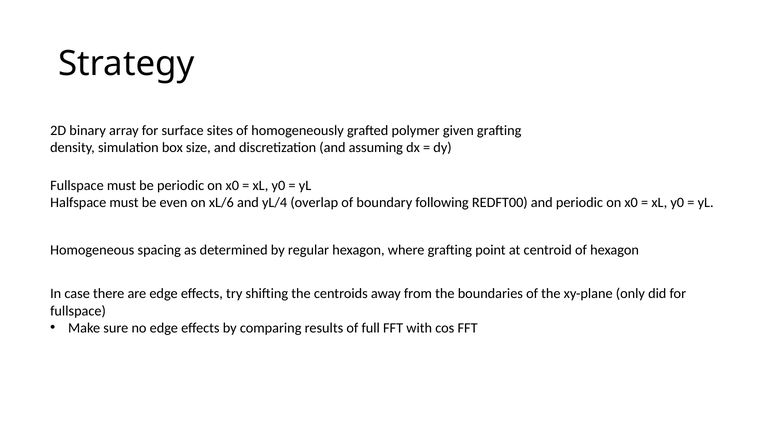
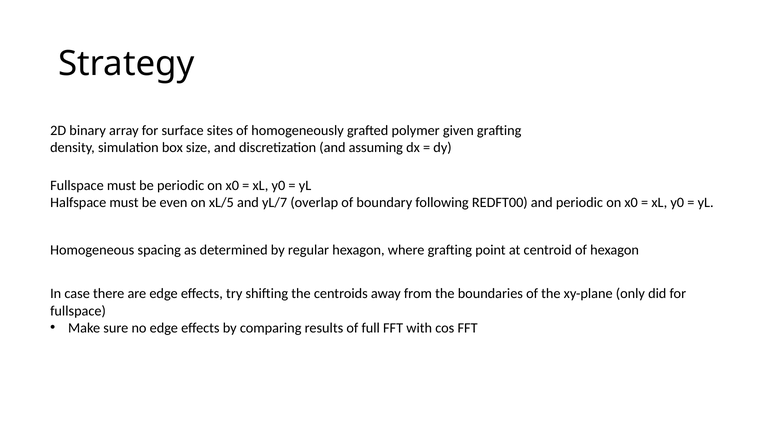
xL/6: xL/6 -> xL/5
yL/4: yL/4 -> yL/7
